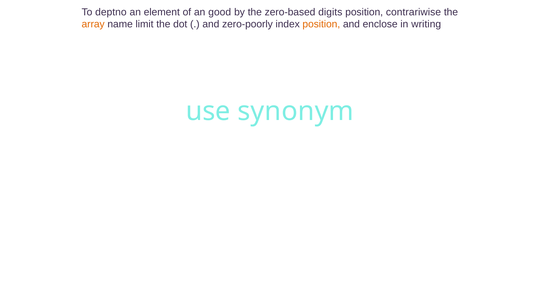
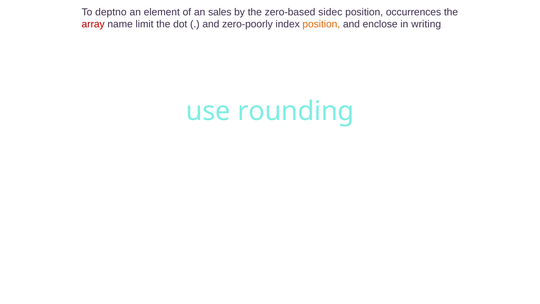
good: good -> sales
digits: digits -> sidec
contrariwise: contrariwise -> occurrences
array colour: orange -> red
synonym: synonym -> rounding
